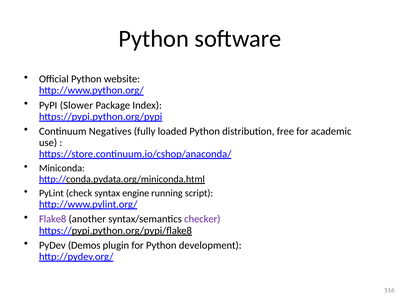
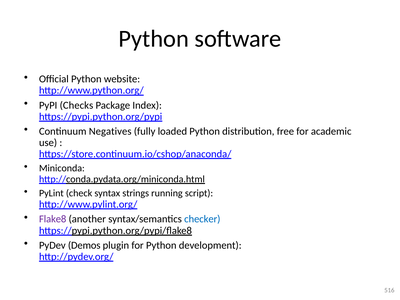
Slower: Slower -> Checks
engine: engine -> strings
checker colour: purple -> blue
